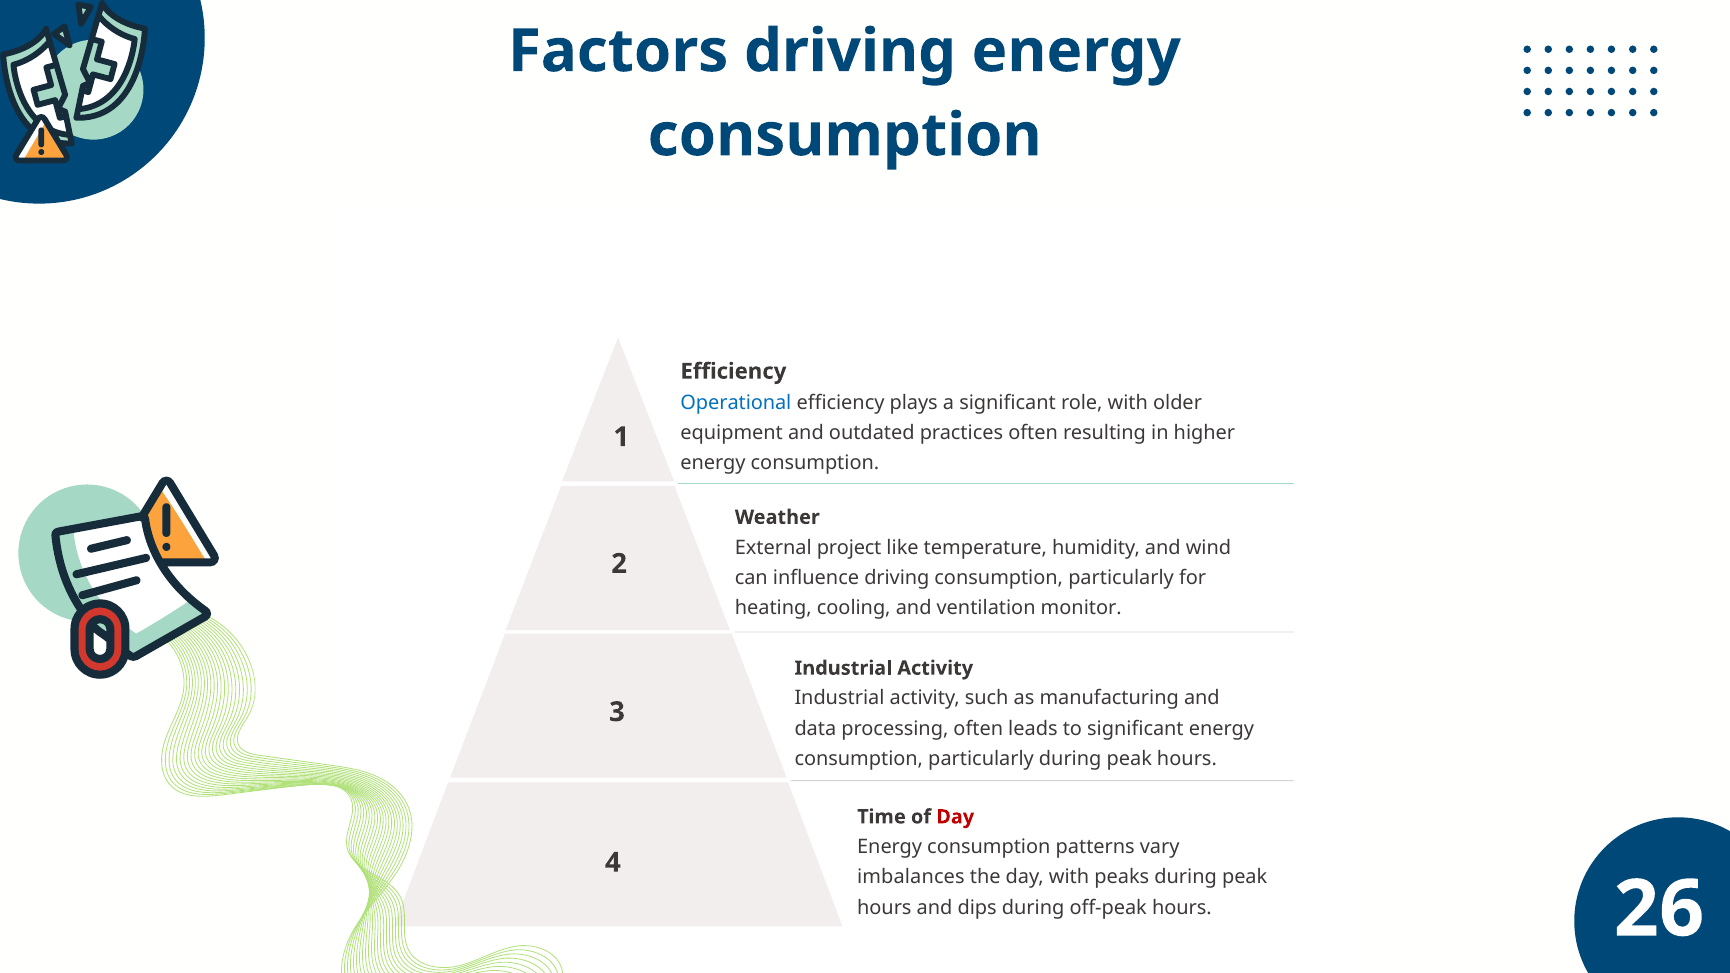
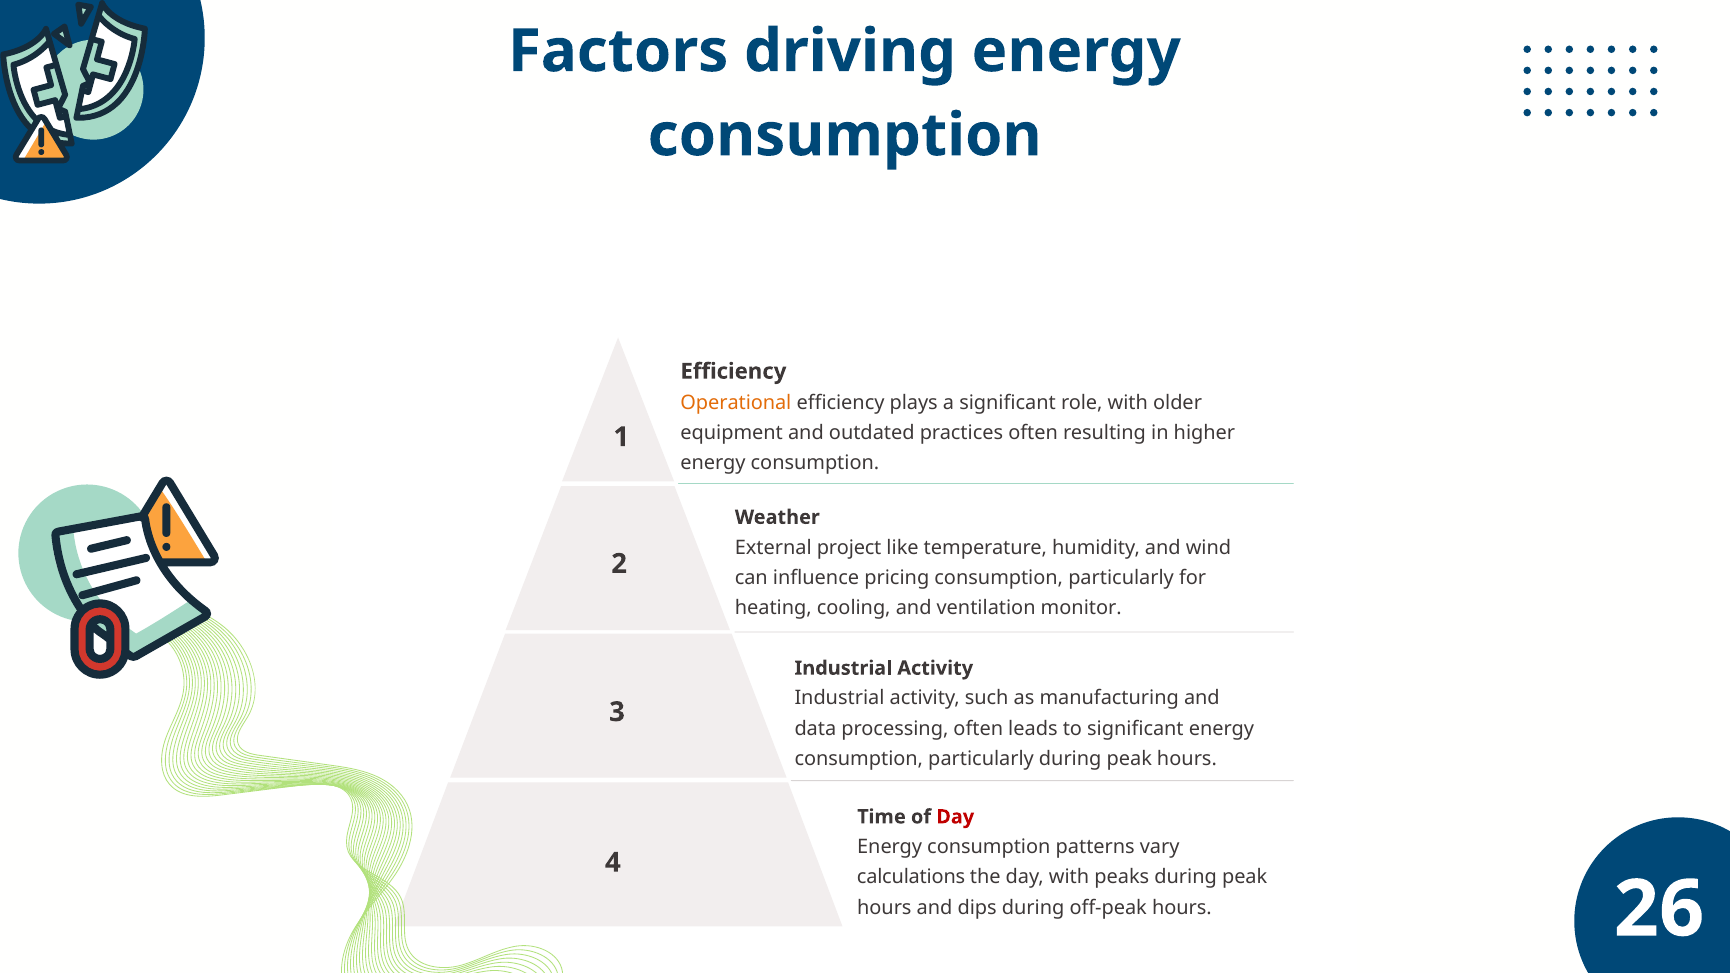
Operational colour: blue -> orange
influence driving: driving -> pricing
imbalances: imbalances -> calculations
